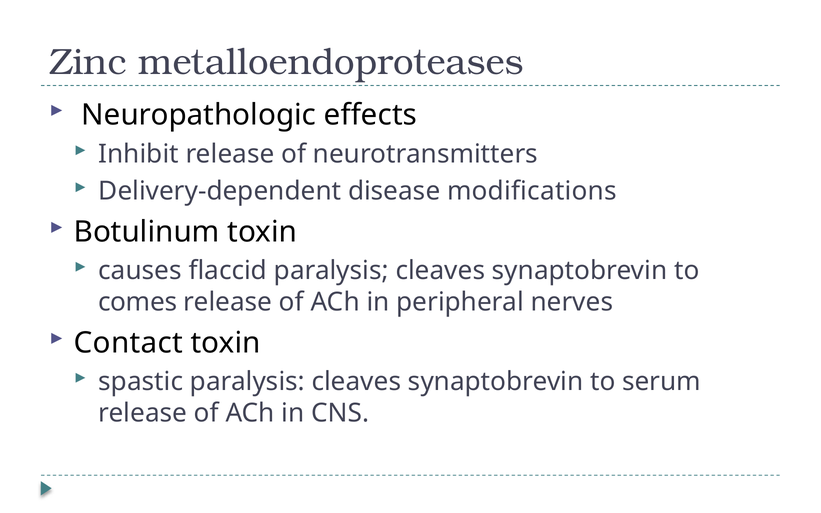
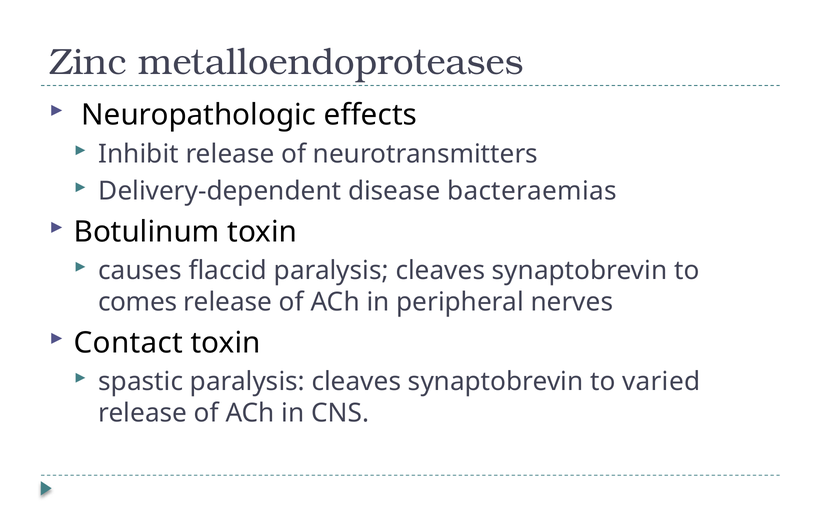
modifications: modifications -> bacteraemias
serum: serum -> varied
